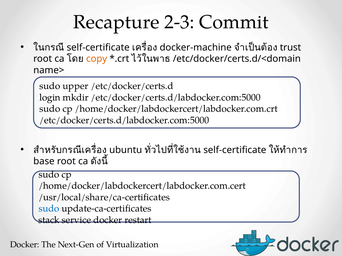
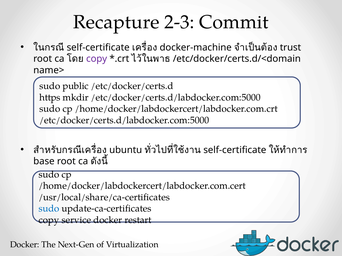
copy at (97, 59) colour: orange -> purple
upper: upper -> public
login: login -> https
stack at (49, 220): stack -> copy
